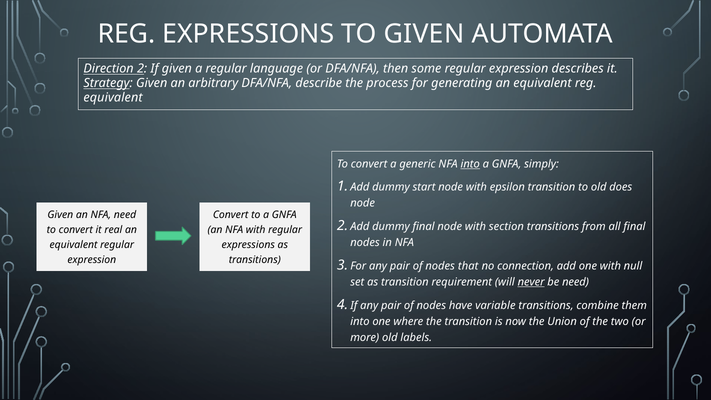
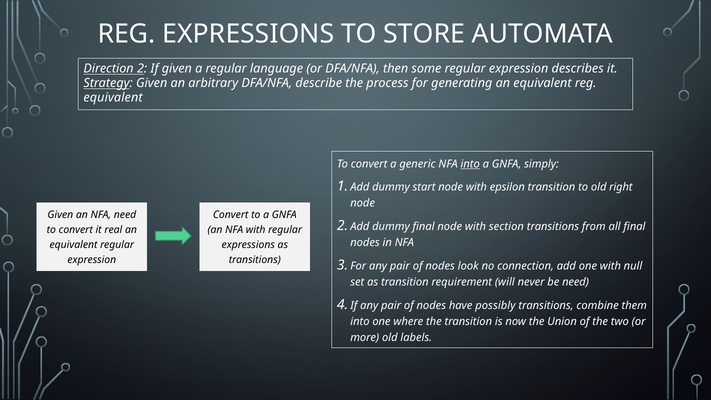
TO GIVEN: GIVEN -> STORE
does: does -> right
that: that -> look
never underline: present -> none
variable: variable -> possibly
